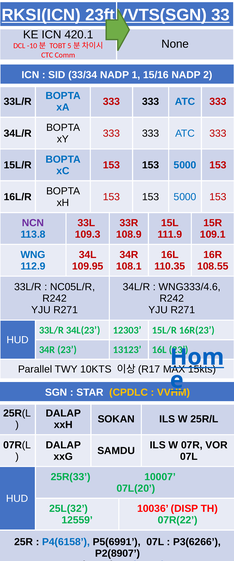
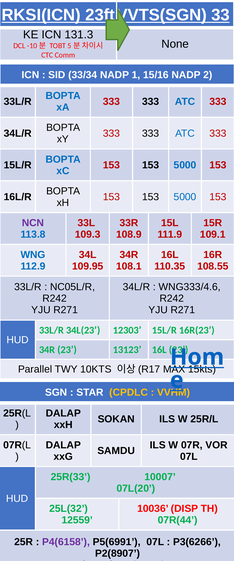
420.1: 420.1 -> 131.3
07R(22: 07R(22 -> 07R(44
P4(6158 colour: blue -> purple
